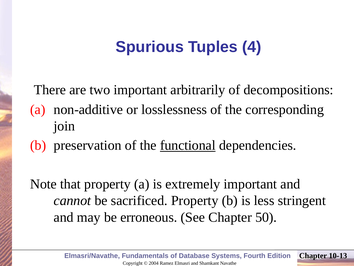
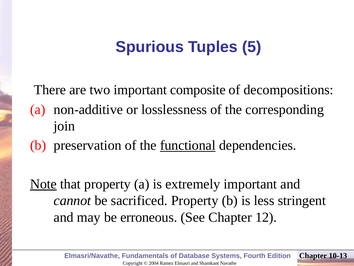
4: 4 -> 5
arbitrarily: arbitrarily -> composite
Note underline: none -> present
50: 50 -> 12
